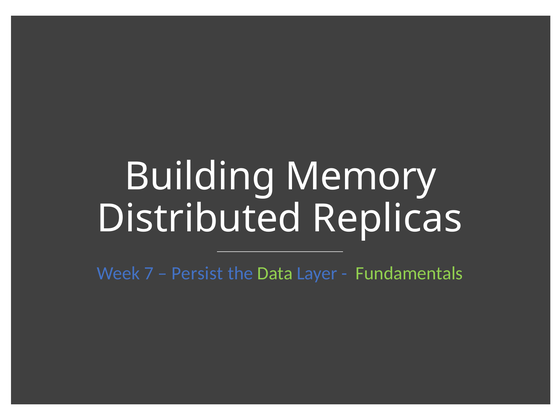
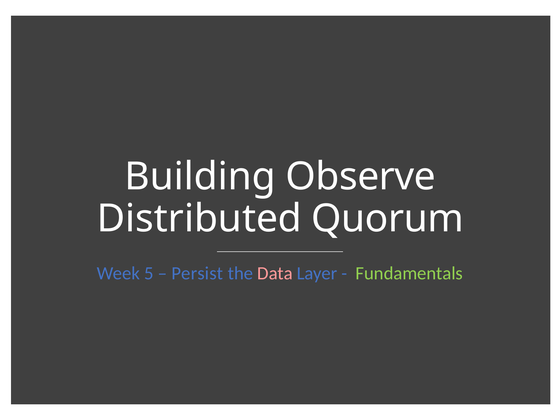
Memory: Memory -> Observe
Replicas: Replicas -> Quorum
7: 7 -> 5
Data colour: light green -> pink
